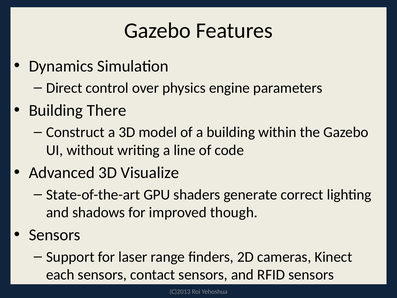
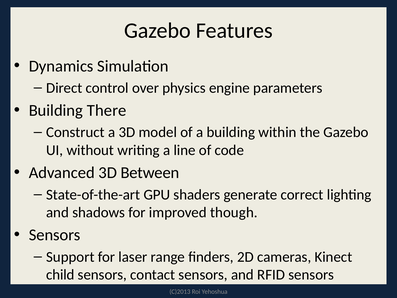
Visualize: Visualize -> Between
each: each -> child
